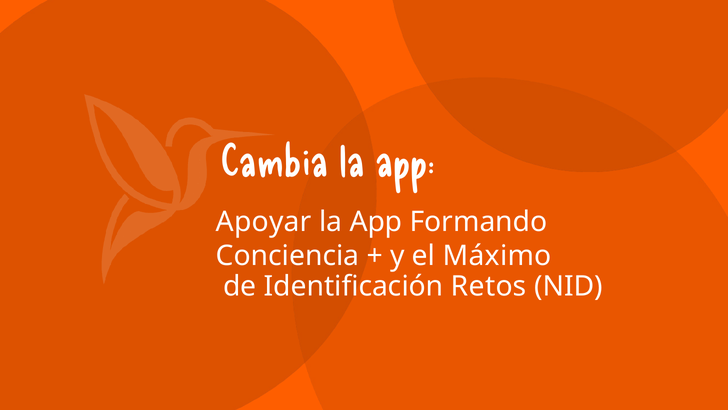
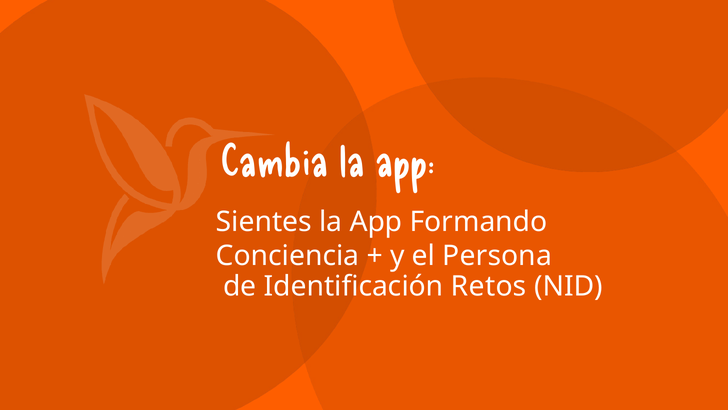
Apoyar: Apoyar -> Sientes
Máximo: Máximo -> Persona
